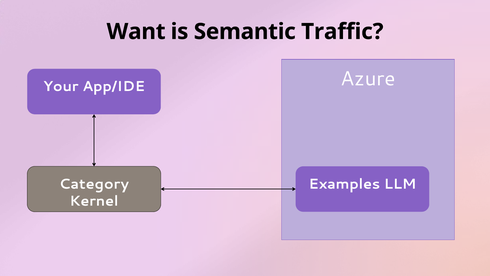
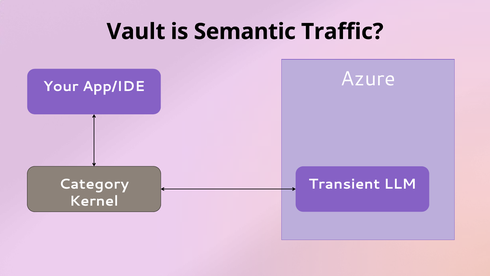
Want: Want -> Vault
Examples: Examples -> Transient
